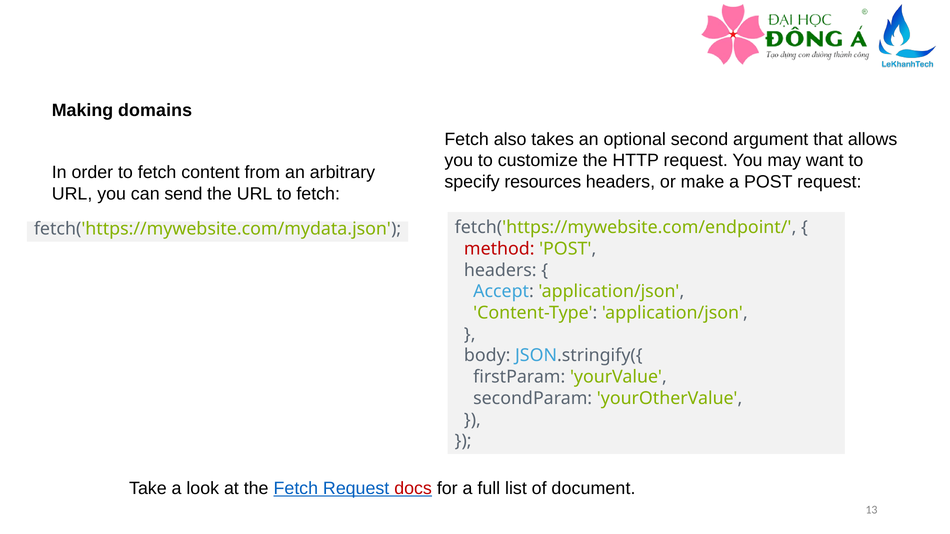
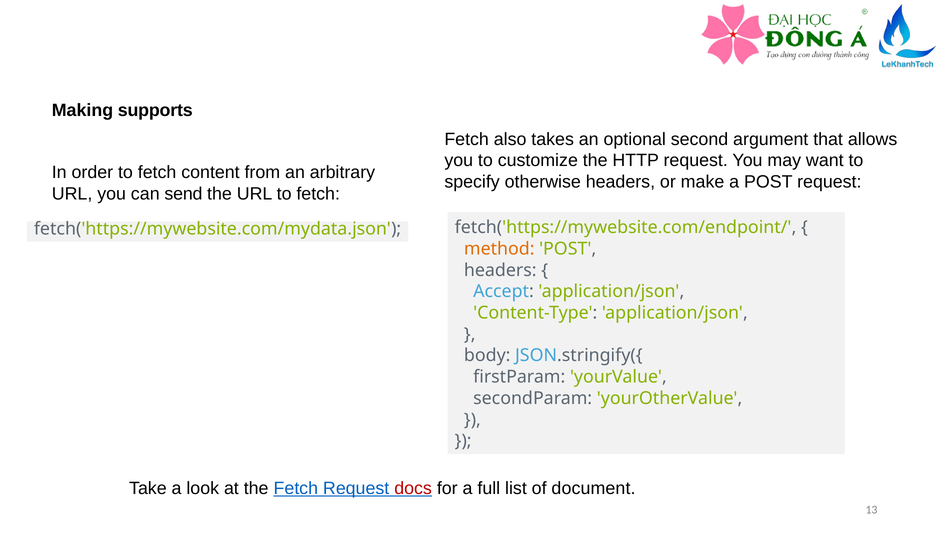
domains: domains -> supports
resources: resources -> otherwise
method colour: red -> orange
